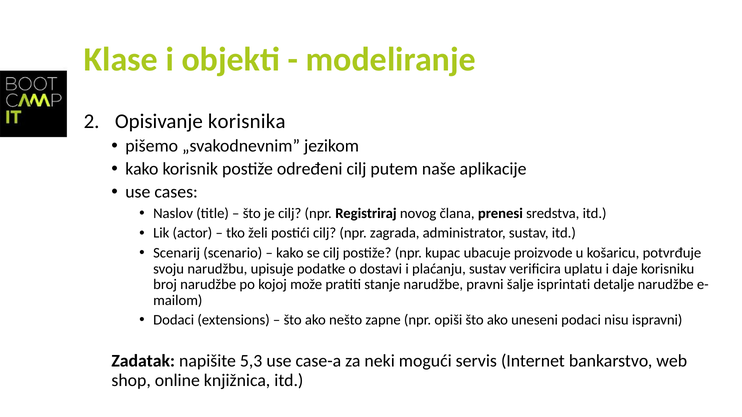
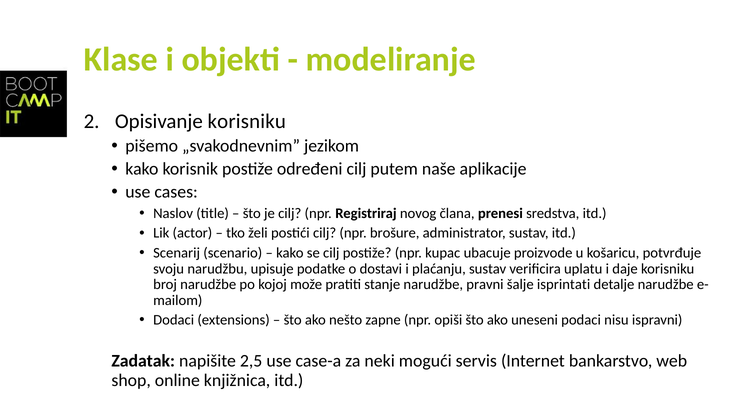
Opisivanje korisnika: korisnika -> korisniku
zagrada: zagrada -> brošure
5,3: 5,3 -> 2,5
